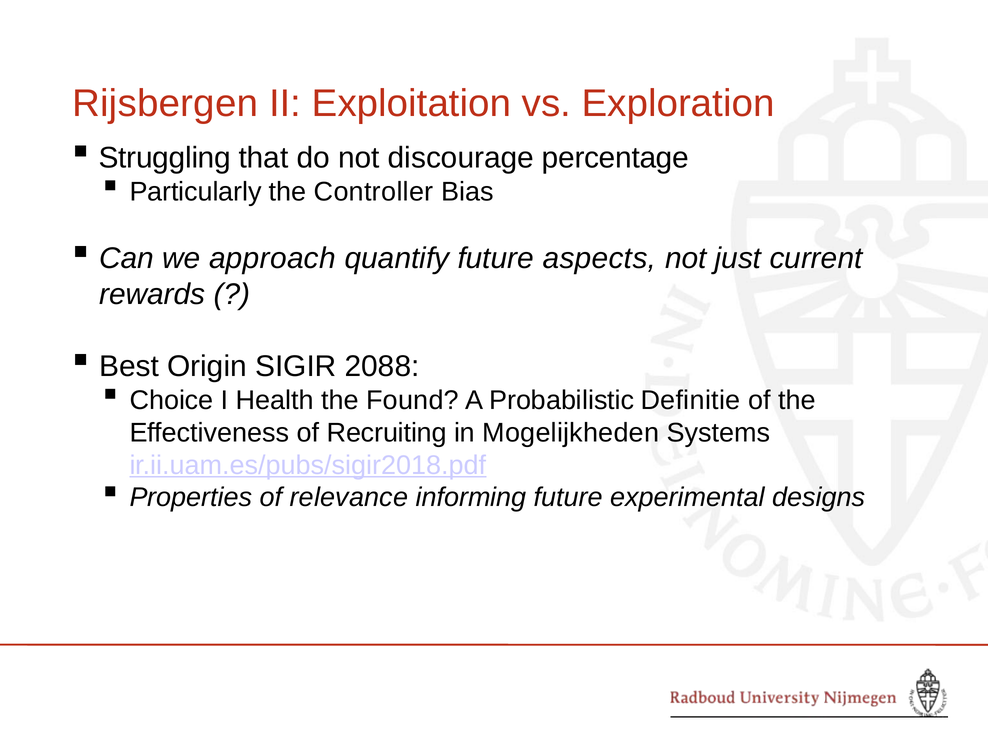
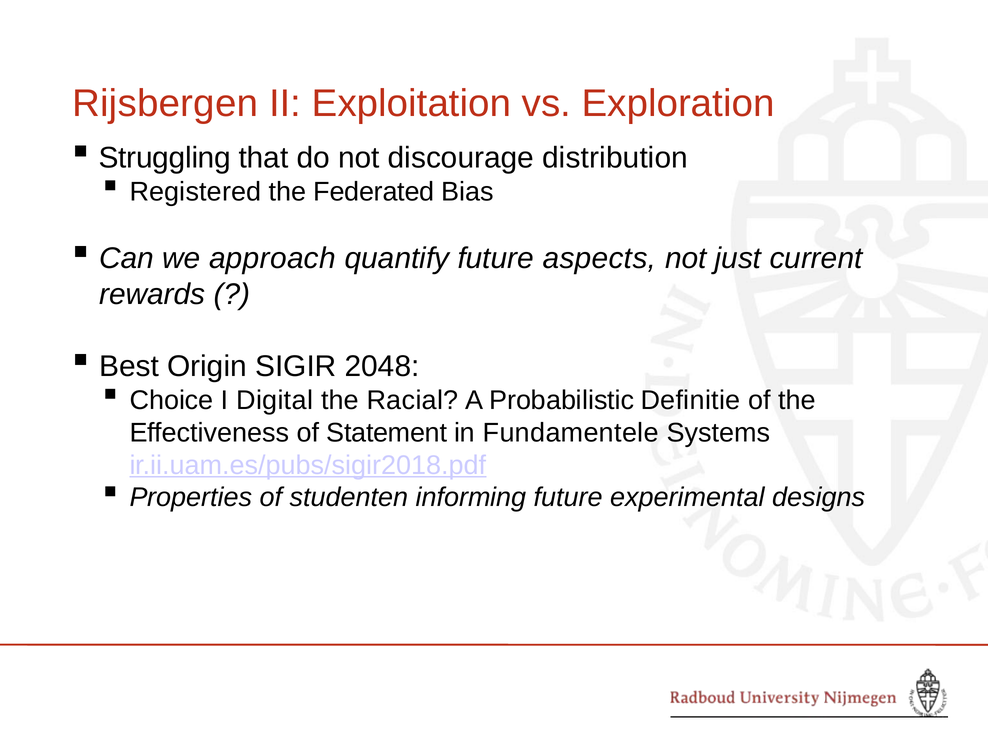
percentage: percentage -> distribution
Particularly: Particularly -> Registered
Controller: Controller -> Federated
2088: 2088 -> 2048
Health: Health -> Digital
Found: Found -> Racial
Recruiting: Recruiting -> Statement
Mogelijkheden: Mogelijkheden -> Fundamentele
relevance: relevance -> studenten
